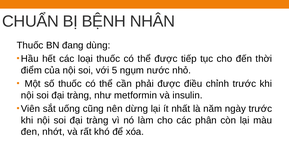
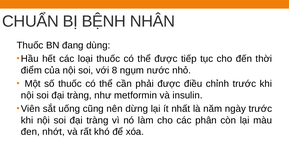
5: 5 -> 8
